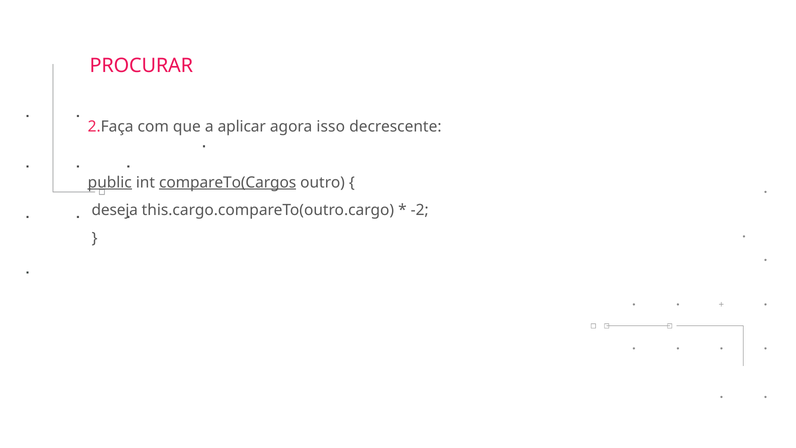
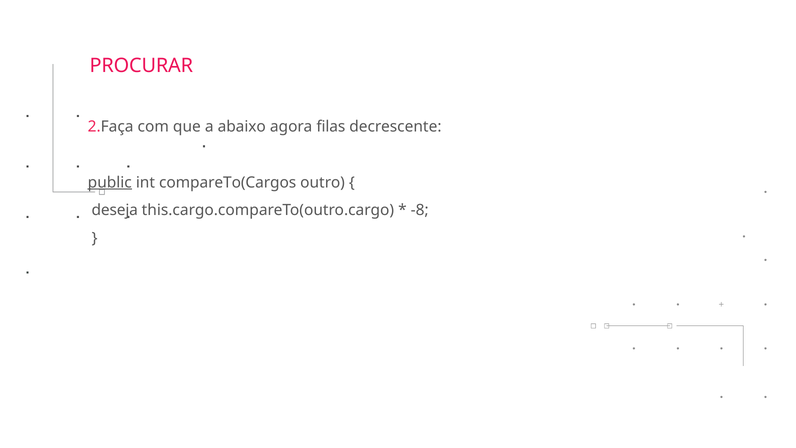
aplicar: aplicar -> abaixo
isso: isso -> filas
compareTo(Cargos underline: present -> none
-2: -2 -> -8
